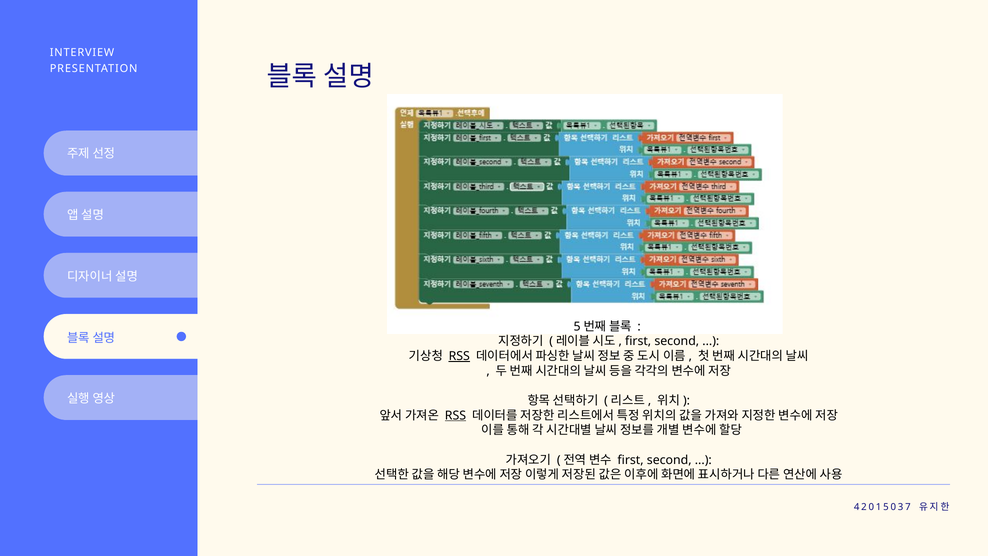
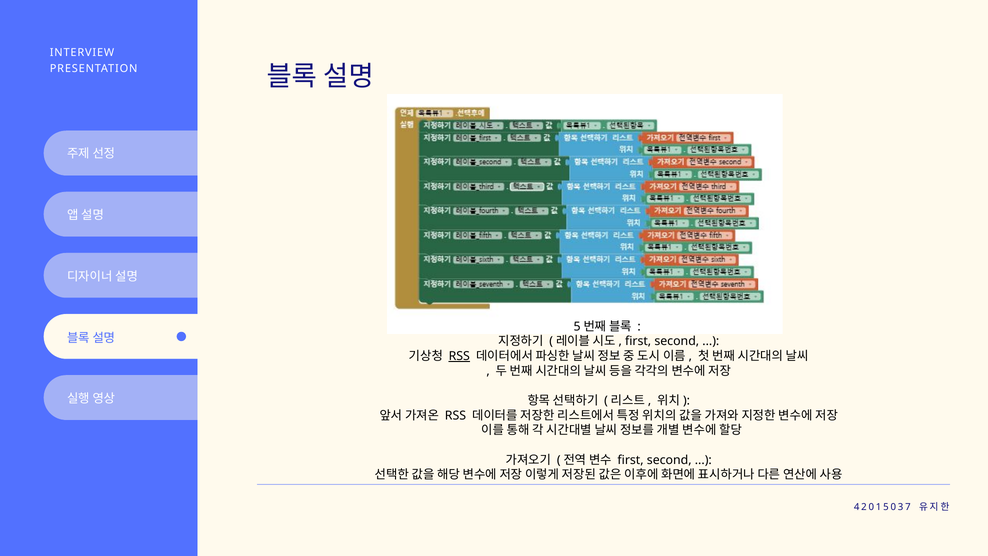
RSS at (455, 415) underline: present -> none
